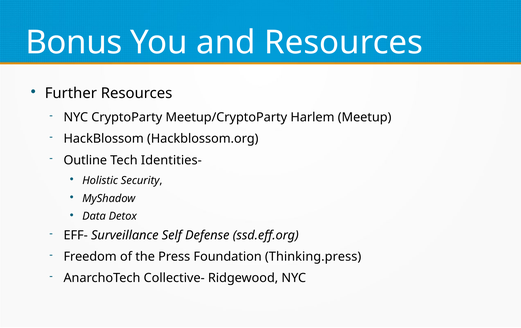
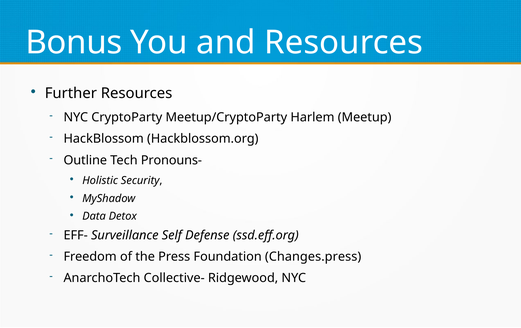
Identities-: Identities- -> Pronouns-
Thinking.press: Thinking.press -> Changes.press
